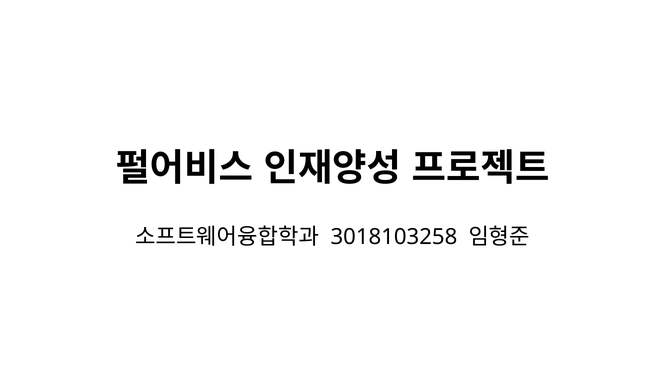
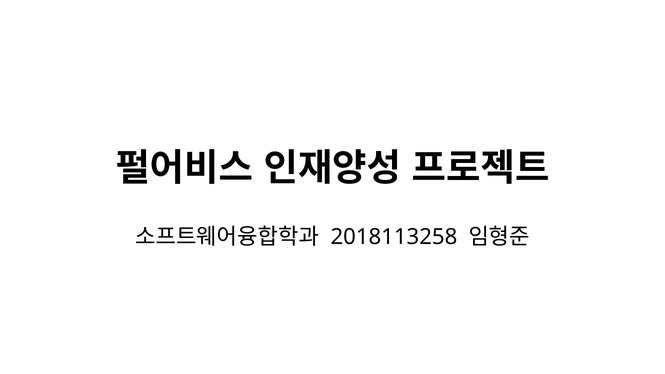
3018103258: 3018103258 -> 2018113258
